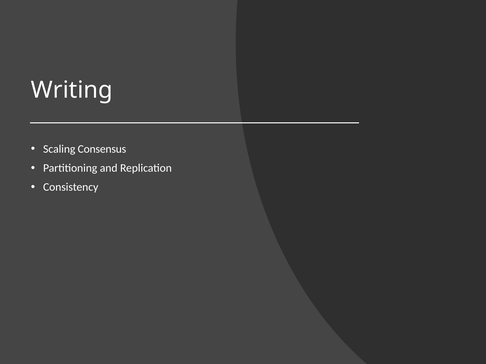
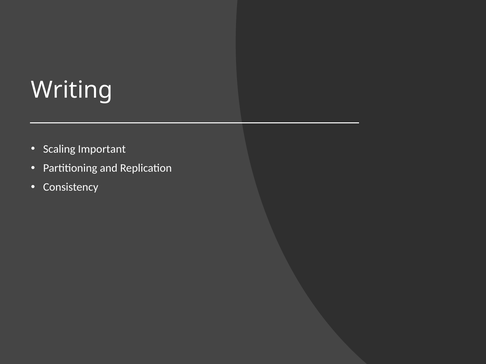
Consensus: Consensus -> Important
